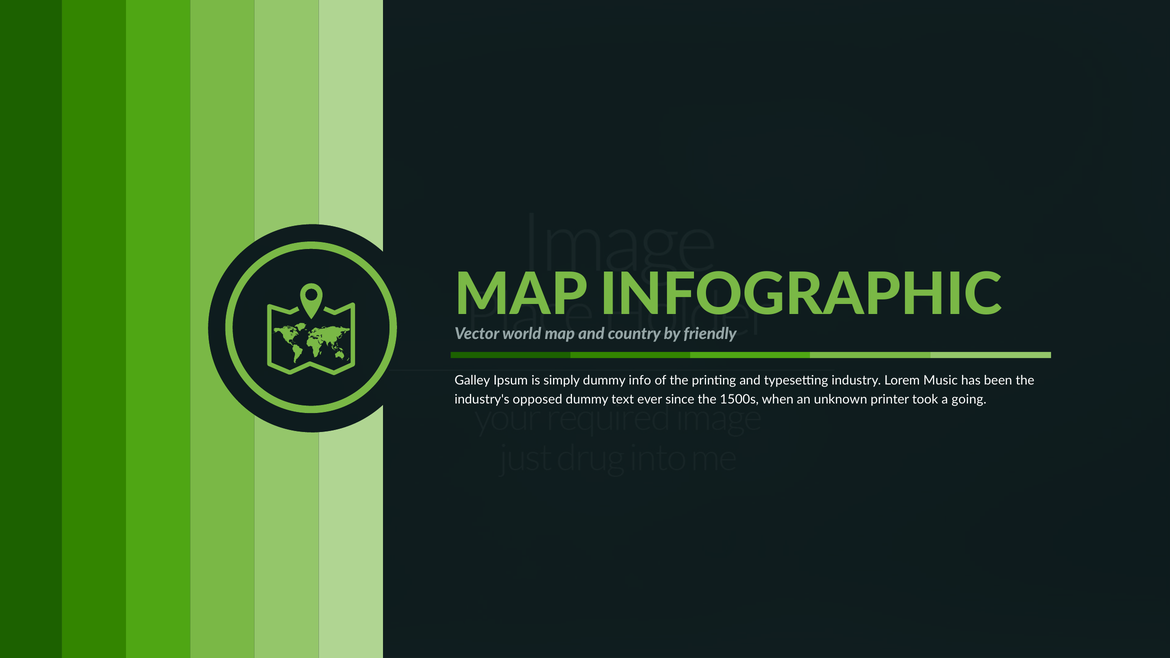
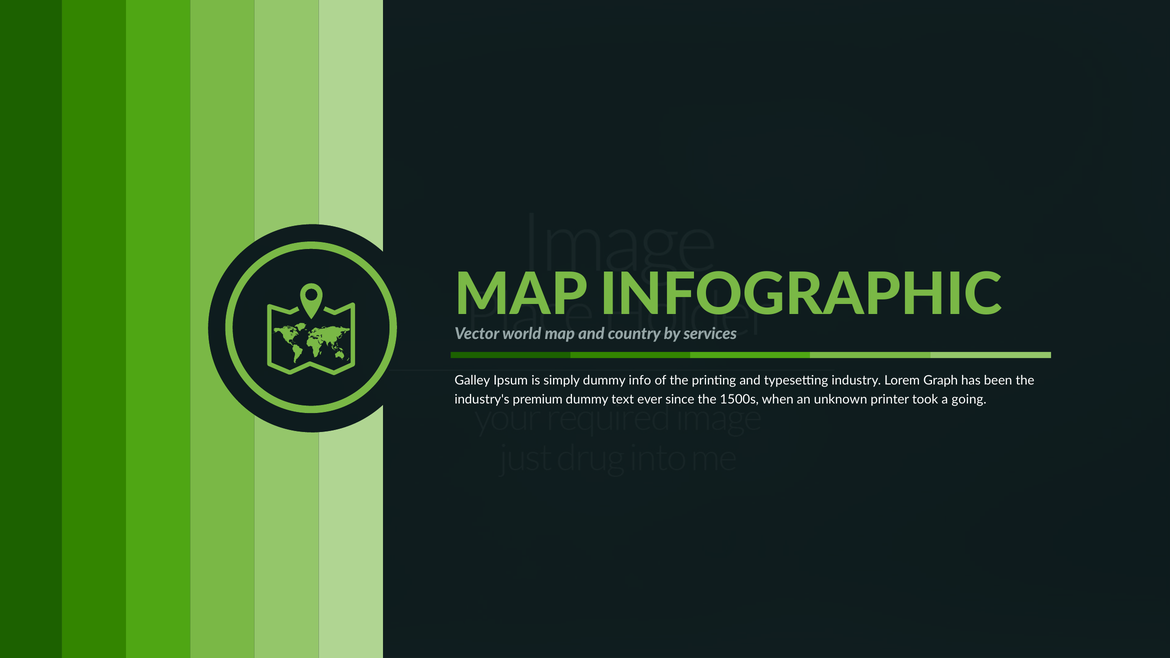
friendly: friendly -> services
Music: Music -> Graph
opposed: opposed -> premium
